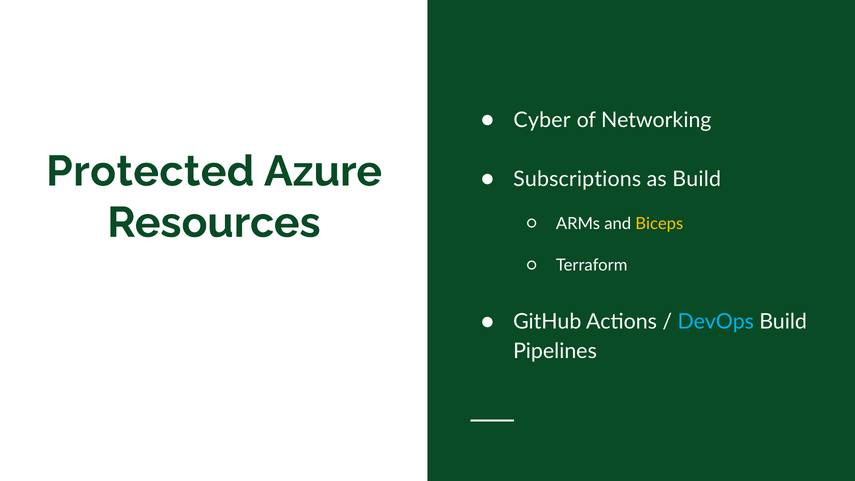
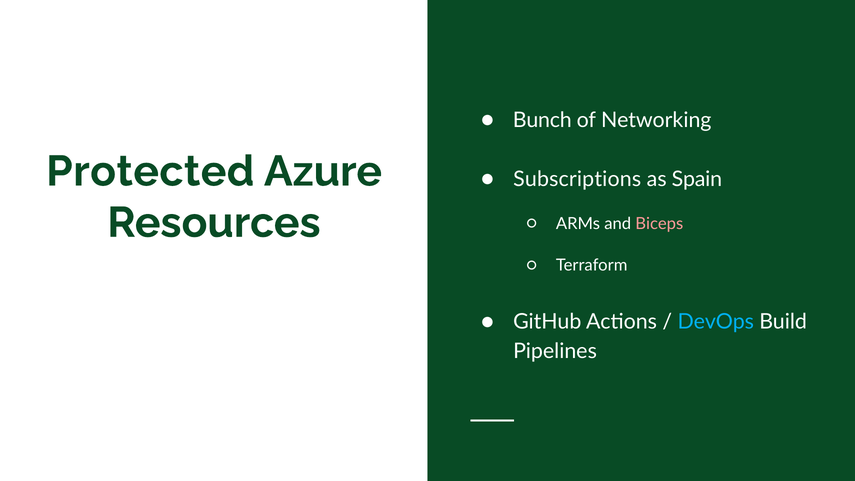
Cyber: Cyber -> Bunch
as Build: Build -> Spain
Biceps colour: yellow -> pink
